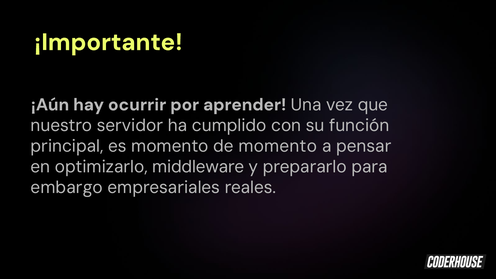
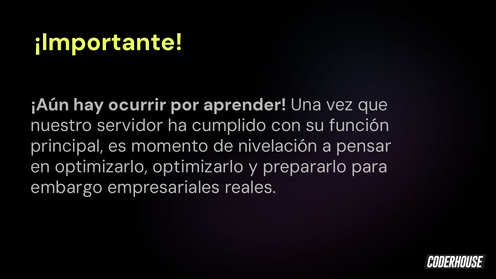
de momento: momento -> nivelación
optimizarlo middleware: middleware -> optimizarlo
